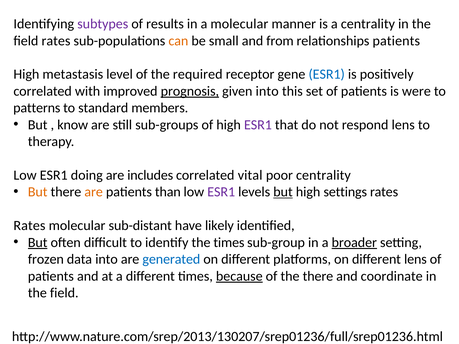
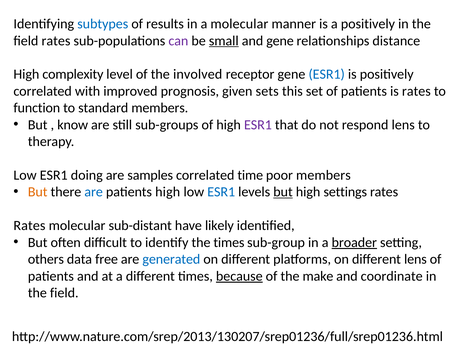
subtypes colour: purple -> blue
a centrality: centrality -> positively
can colour: orange -> purple
small underline: none -> present
and from: from -> gene
relationships patients: patients -> distance
metastasis: metastasis -> complexity
required: required -> involved
prognosis underline: present -> none
given into: into -> sets
is were: were -> rates
patterns: patterns -> function
includes: includes -> samples
vital: vital -> time
poor centrality: centrality -> members
are at (94, 192) colour: orange -> blue
patients than: than -> high
ESR1 at (221, 192) colour: purple -> blue
But at (38, 243) underline: present -> none
frozen: frozen -> others
data into: into -> free
the there: there -> make
